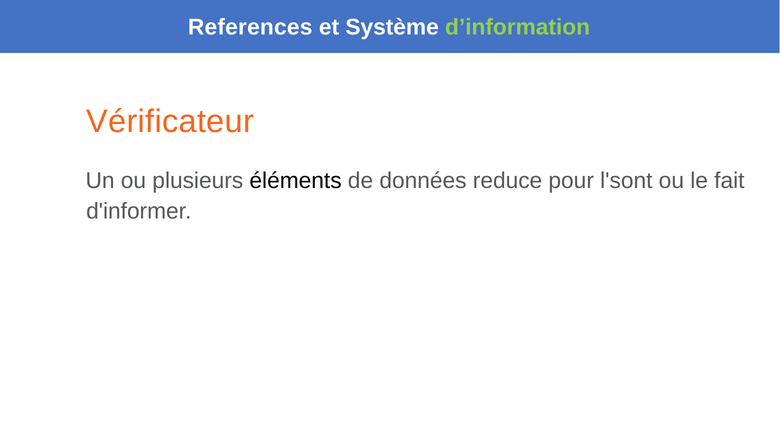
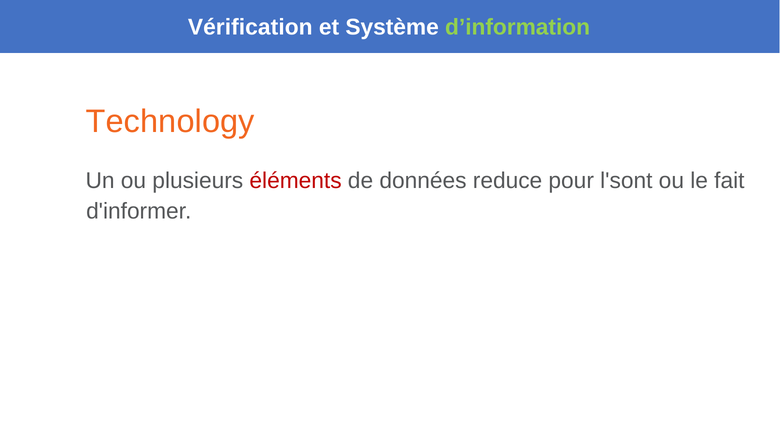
References: References -> Vérification
Vérificateur: Vérificateur -> Technology
éléments colour: black -> red
